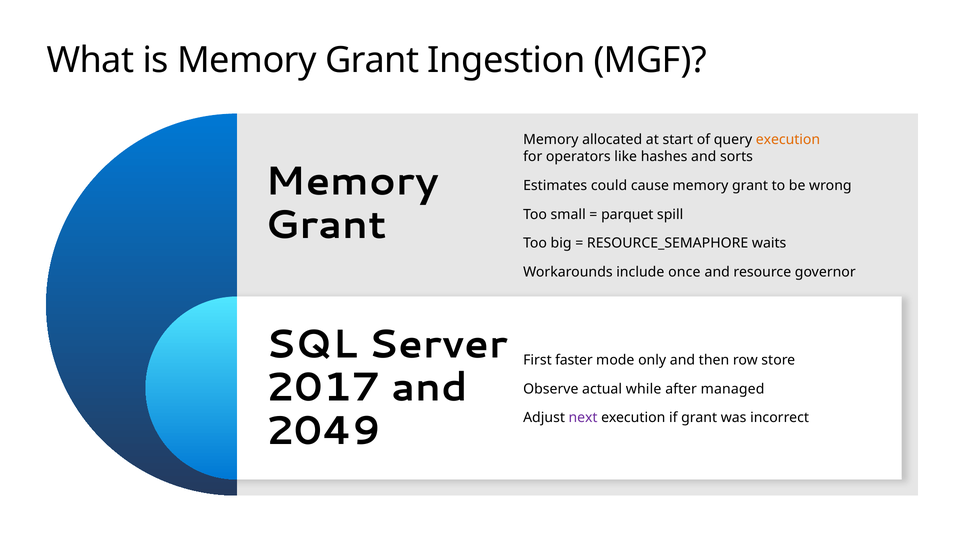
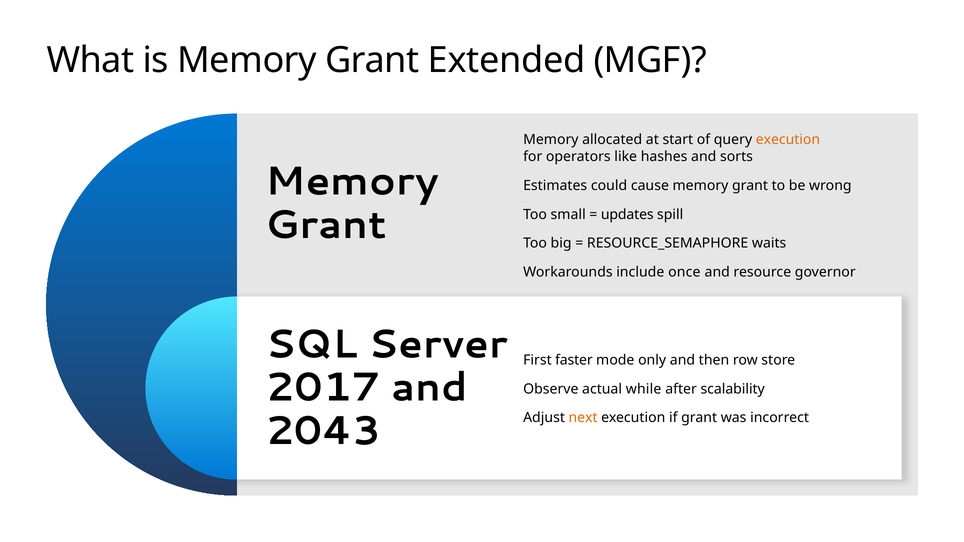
Ingestion: Ingestion -> Extended
parquet: parquet -> updates
managed: managed -> scalability
next colour: purple -> orange
2049: 2049 -> 2043
